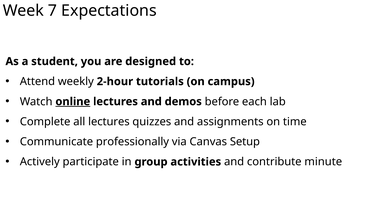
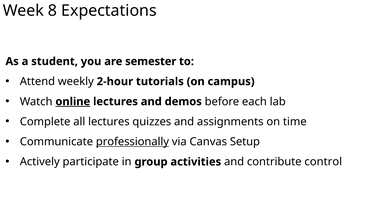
7: 7 -> 8
designed: designed -> semester
professionally underline: none -> present
minute: minute -> control
